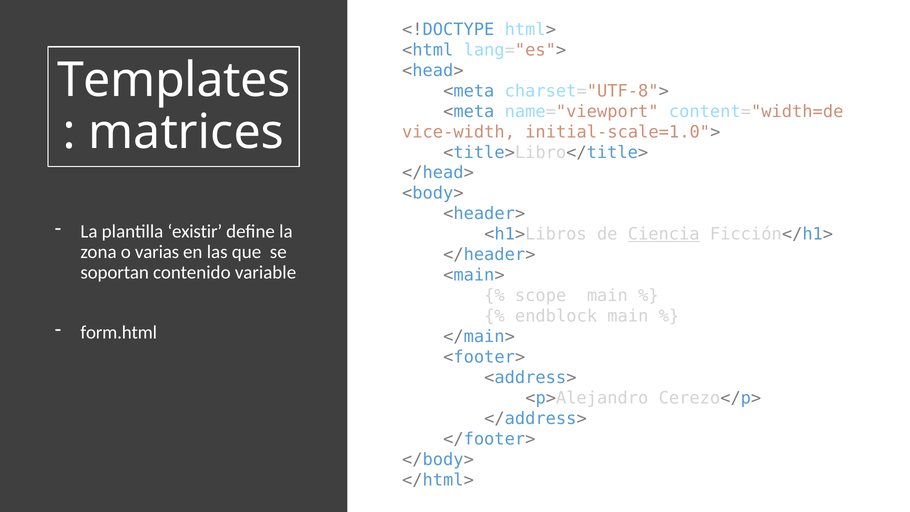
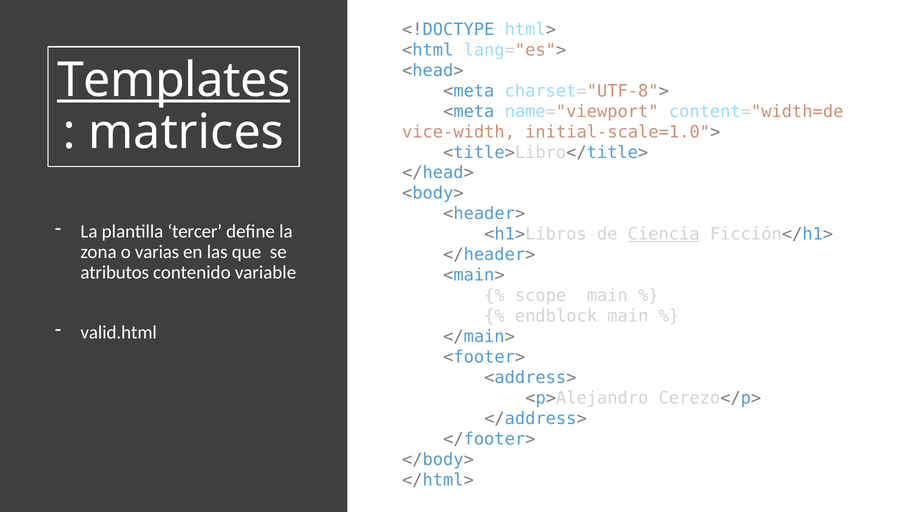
Templates underline: none -> present
existir: existir -> tercer
soportan: soportan -> atributos
form.html: form.html -> valid.html
